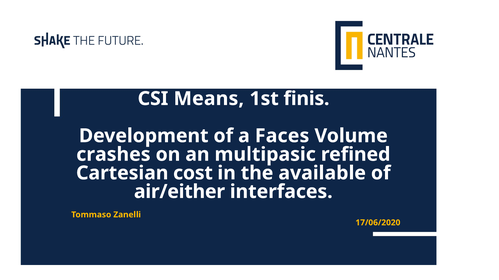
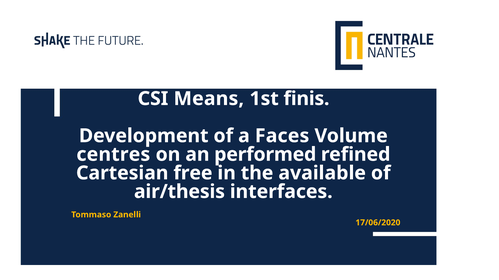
crashes: crashes -> centres
multipasic: multipasic -> performed
cost: cost -> free
air/either: air/either -> air/thesis
